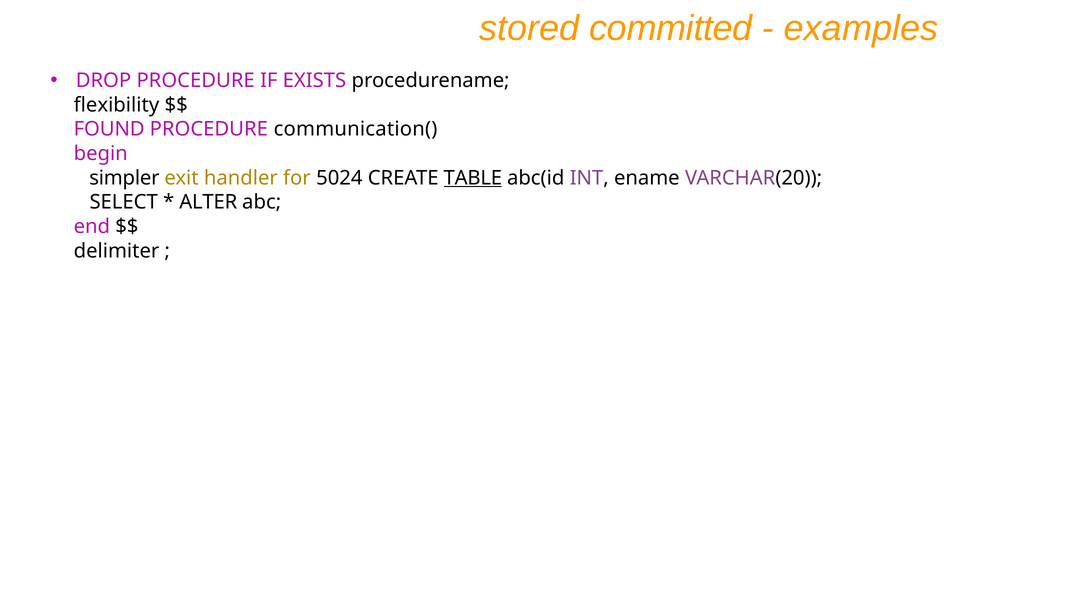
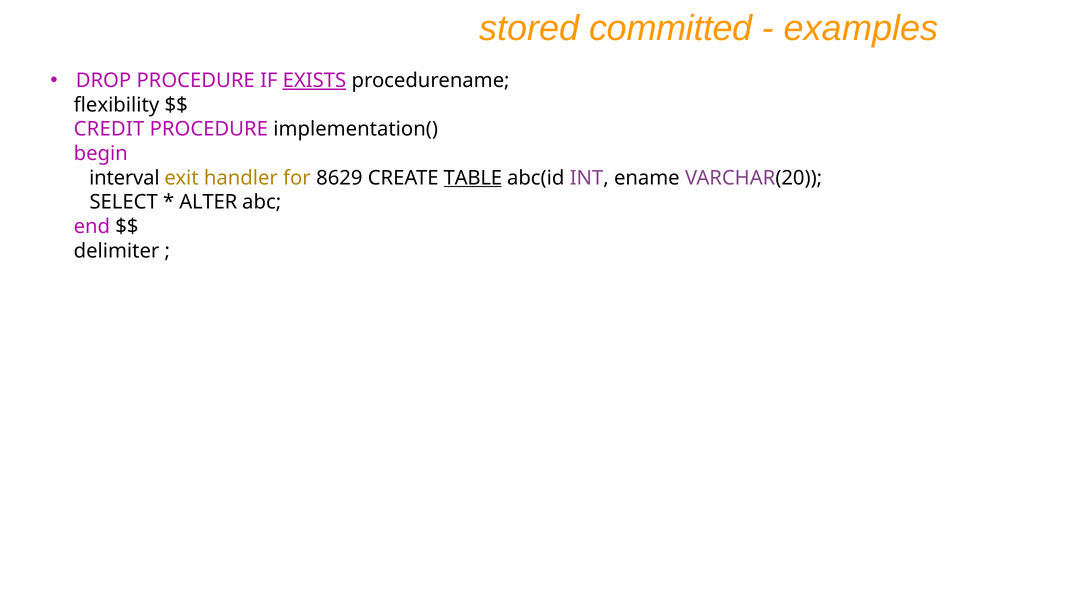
EXISTS underline: none -> present
FOUND: FOUND -> CREDIT
communication(: communication( -> implementation(
simpler: simpler -> interval
5024: 5024 -> 8629
